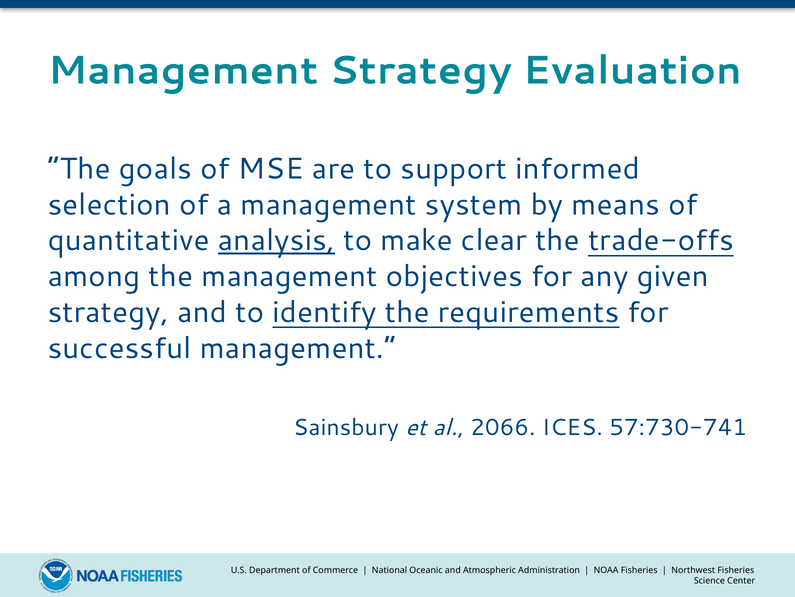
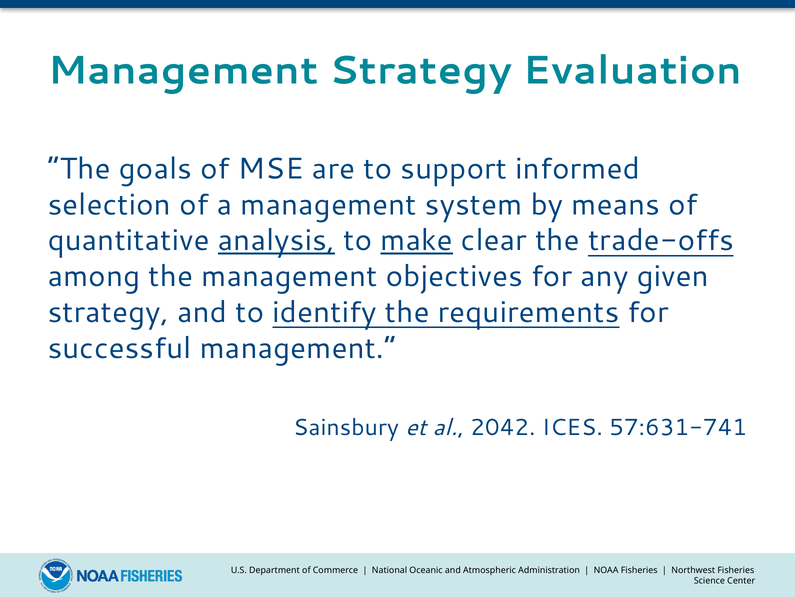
make underline: none -> present
2066: 2066 -> 2042
57:730-741: 57:730-741 -> 57:631-741
